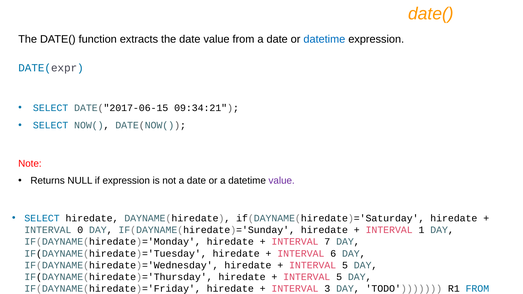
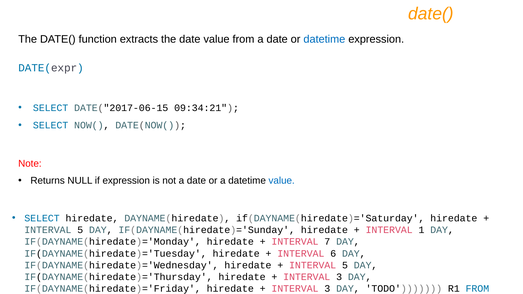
value at (282, 181) colour: purple -> blue
0 at (80, 230): 0 -> 5
5 at (339, 277): 5 -> 3
